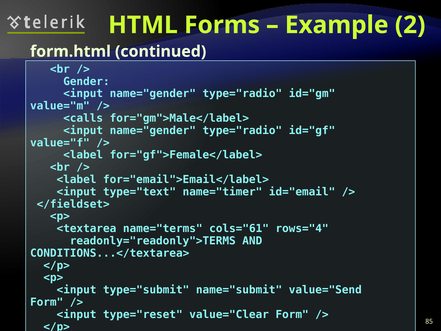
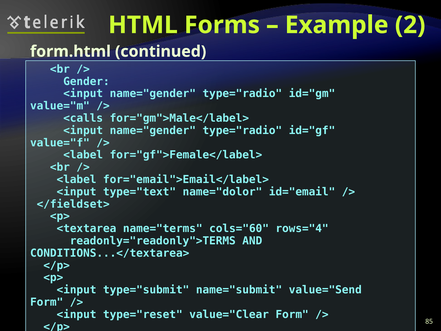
name="timer: name="timer -> name="dolor
cols="61: cols="61 -> cols="60
